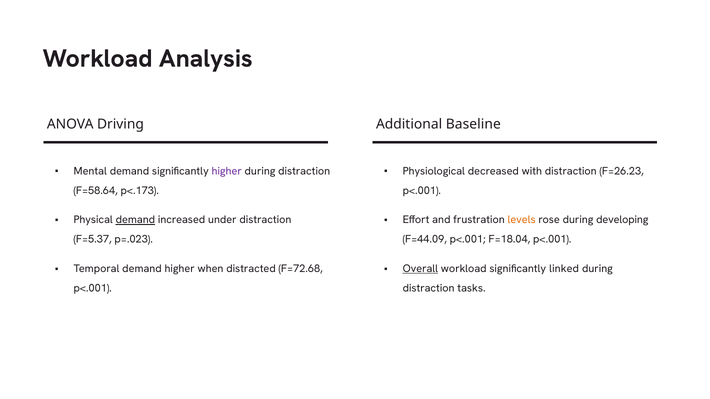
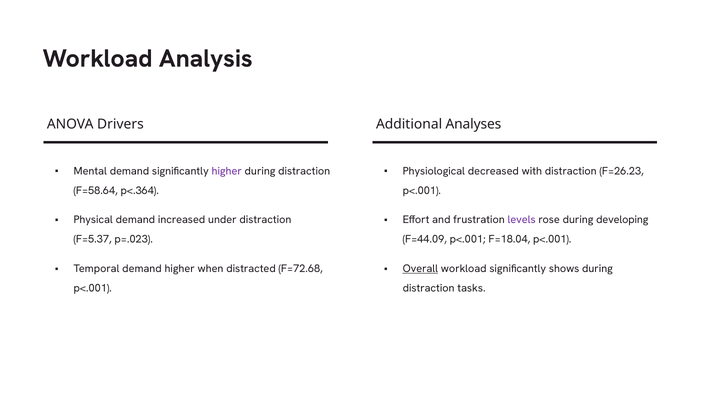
Driving: Driving -> Drivers
Baseline: Baseline -> Analyses
p<.173: p<.173 -> p<.364
demand at (135, 220) underline: present -> none
levels colour: orange -> purple
linked: linked -> shows
